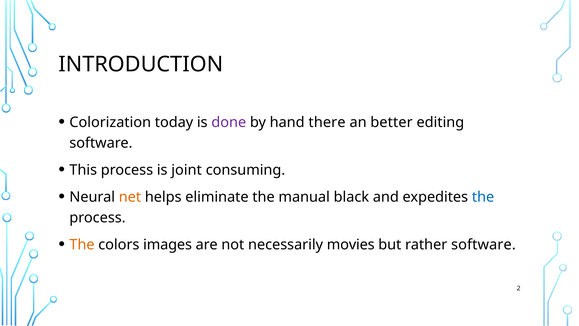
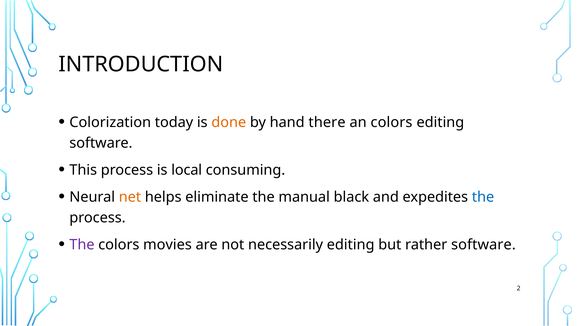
done colour: purple -> orange
an better: better -> colors
joint: joint -> local
The at (82, 244) colour: orange -> purple
images: images -> movies
necessarily movies: movies -> editing
